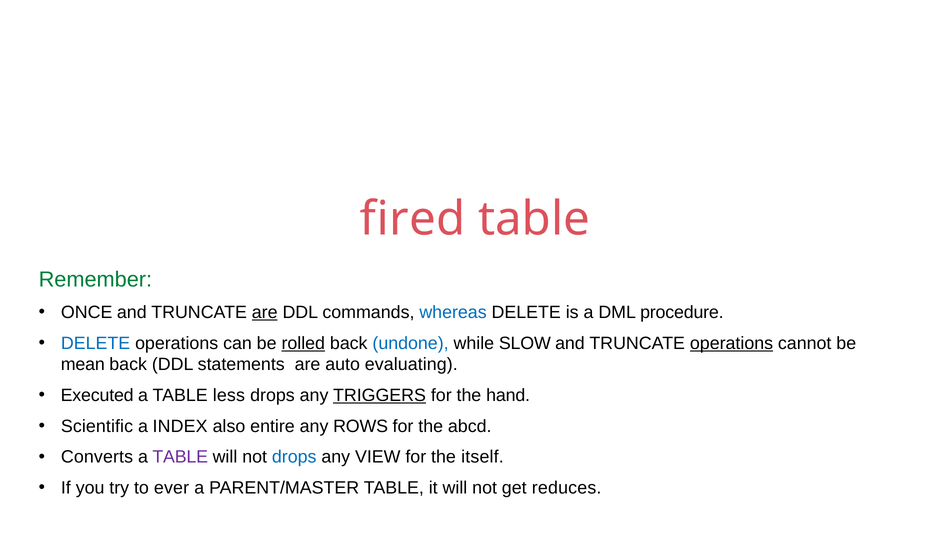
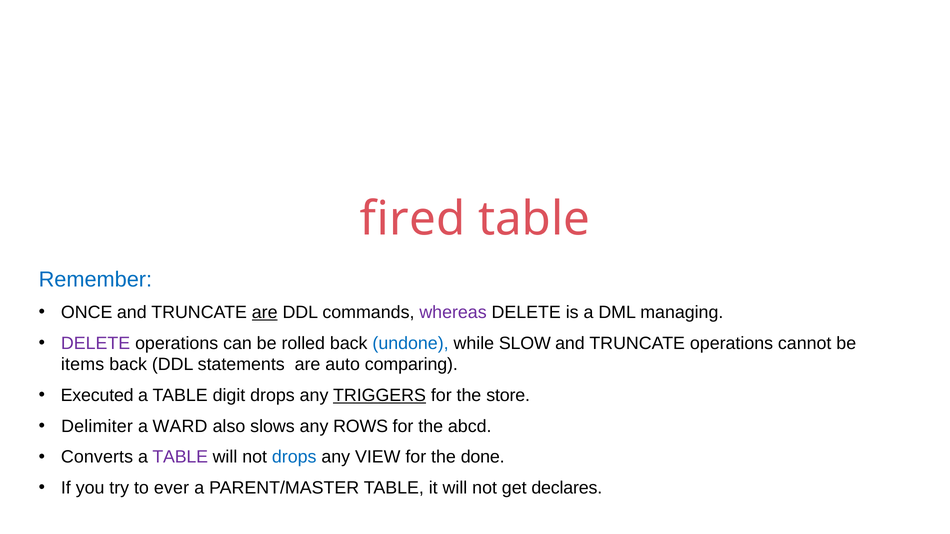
Remember colour: green -> blue
whereas colour: blue -> purple
procedure: procedure -> managing
DELETE at (96, 343) colour: blue -> purple
rolled underline: present -> none
operations at (732, 343) underline: present -> none
mean: mean -> items
evaluating: evaluating -> comparing
less: less -> digit
hand: hand -> store
Scientific: Scientific -> Delimiter
INDEX: INDEX -> WARD
entire: entire -> slows
itself: itself -> done
reduces: reduces -> declares
